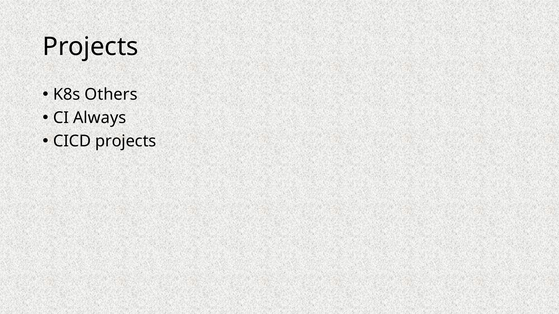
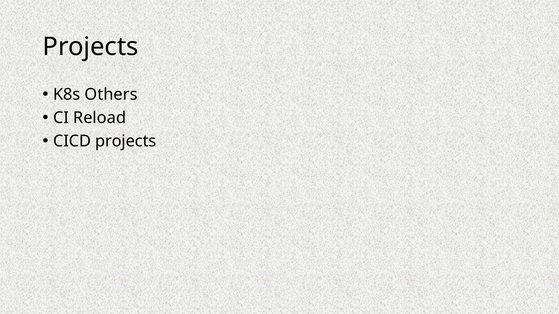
Always: Always -> Reload
